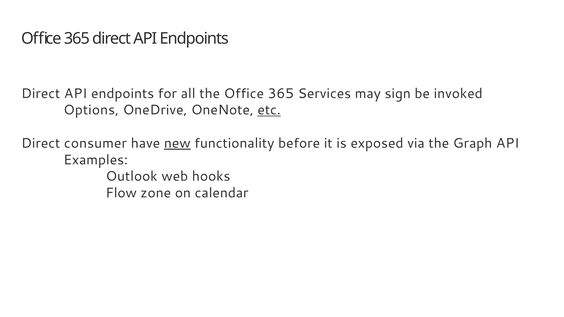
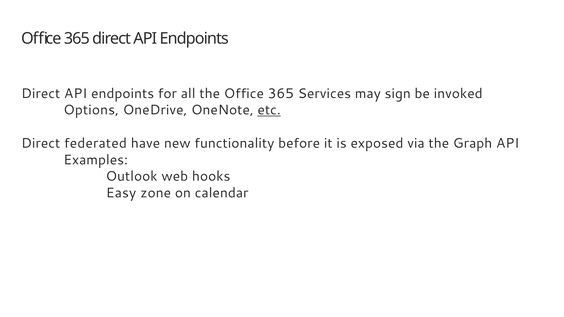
consumer: consumer -> federated
new underline: present -> none
Flow: Flow -> Easy
